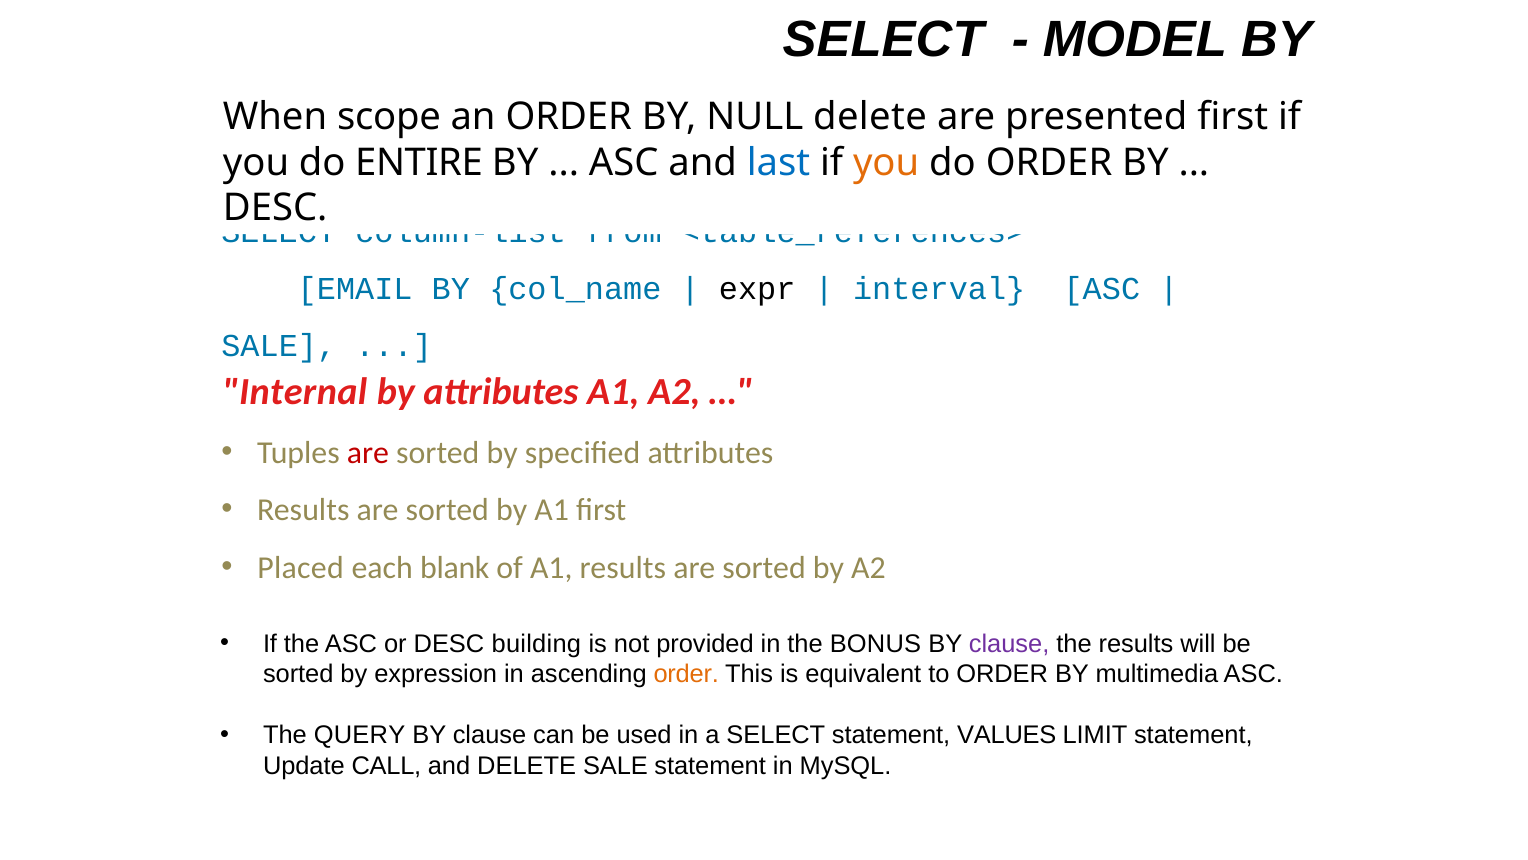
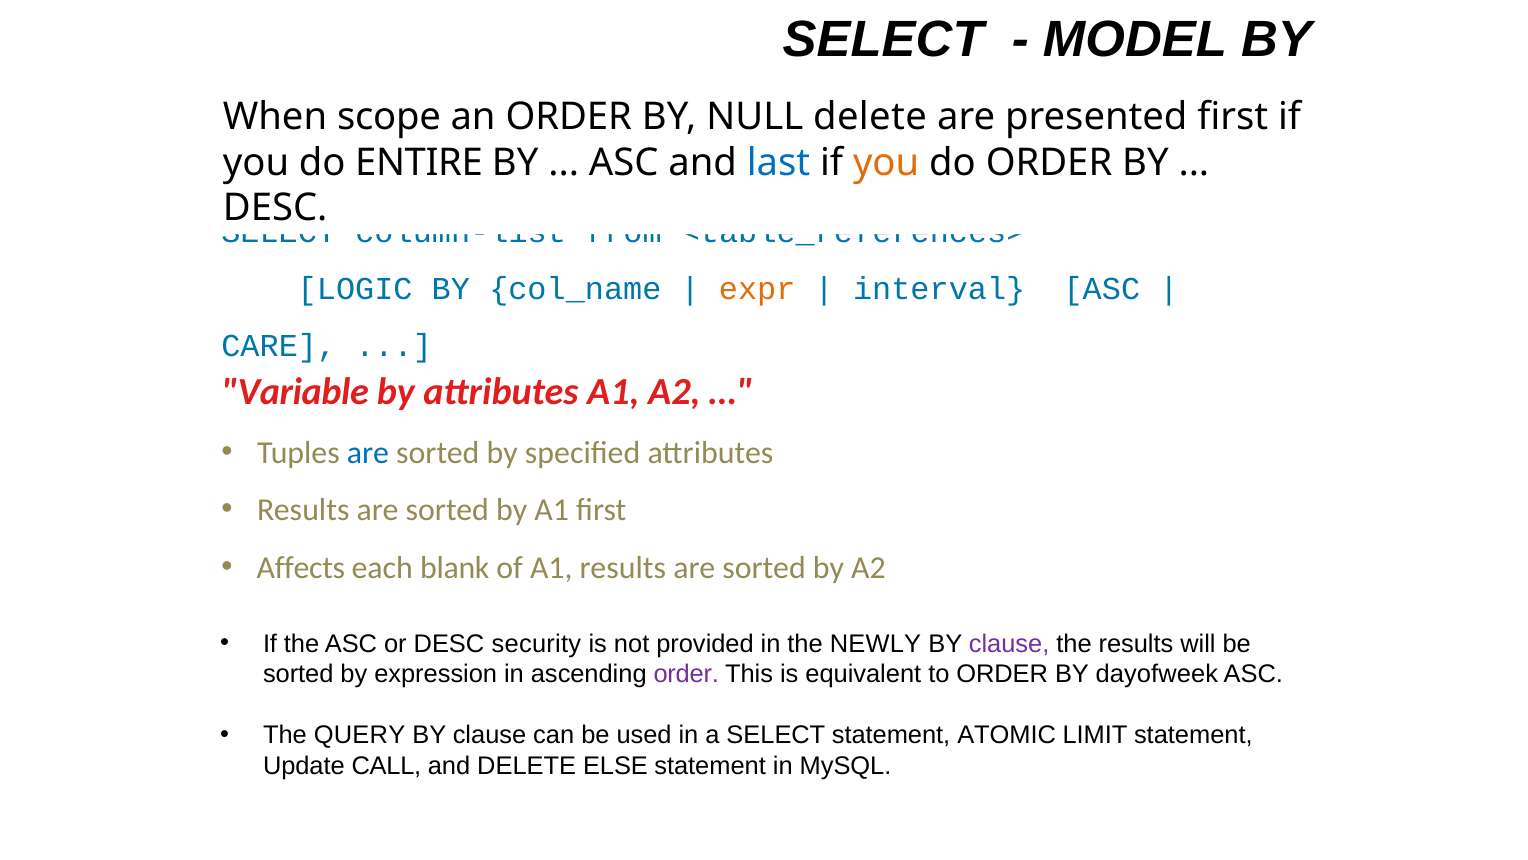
EMAIL: EMAIL -> LOGIC
expr colour: black -> orange
SALE at (279, 346): SALE -> CARE
Internal: Internal -> Variable
are at (368, 453) colour: red -> blue
Placed: Placed -> Affects
building: building -> security
BONUS: BONUS -> NEWLY
order at (686, 674) colour: orange -> purple
multimedia: multimedia -> dayofweek
VALUES: VALUES -> ATOMIC
DELETE SALE: SALE -> ELSE
